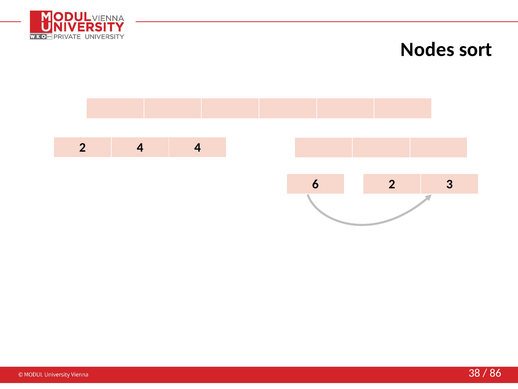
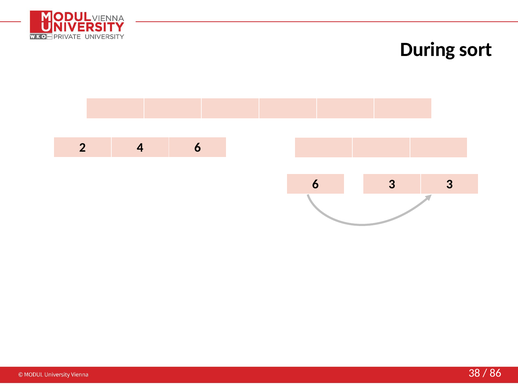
Nodes: Nodes -> During
4 4: 4 -> 6
6 2: 2 -> 3
